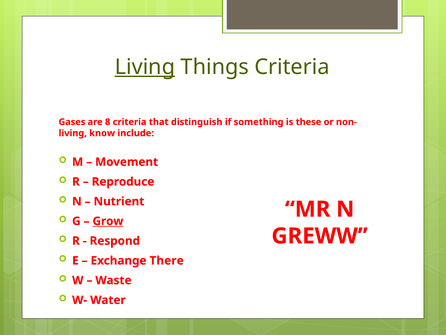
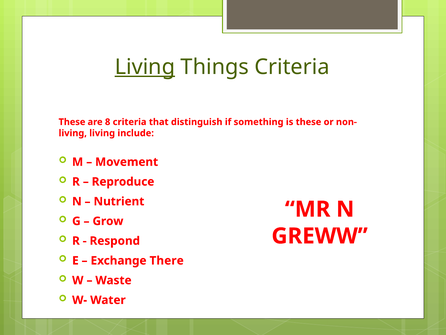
Gases at (72, 122): Gases -> These
living know: know -> living
Grow underline: present -> none
